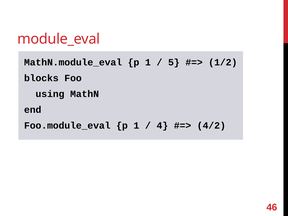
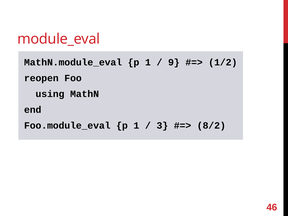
5: 5 -> 9
blocks: blocks -> reopen
4: 4 -> 3
4/2: 4/2 -> 8/2
